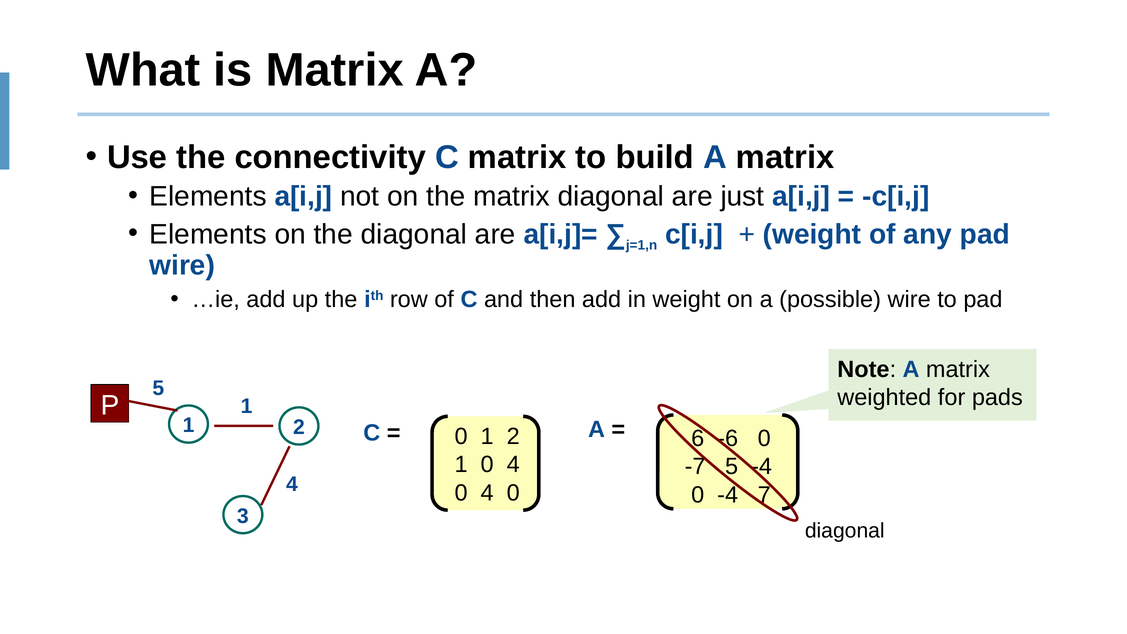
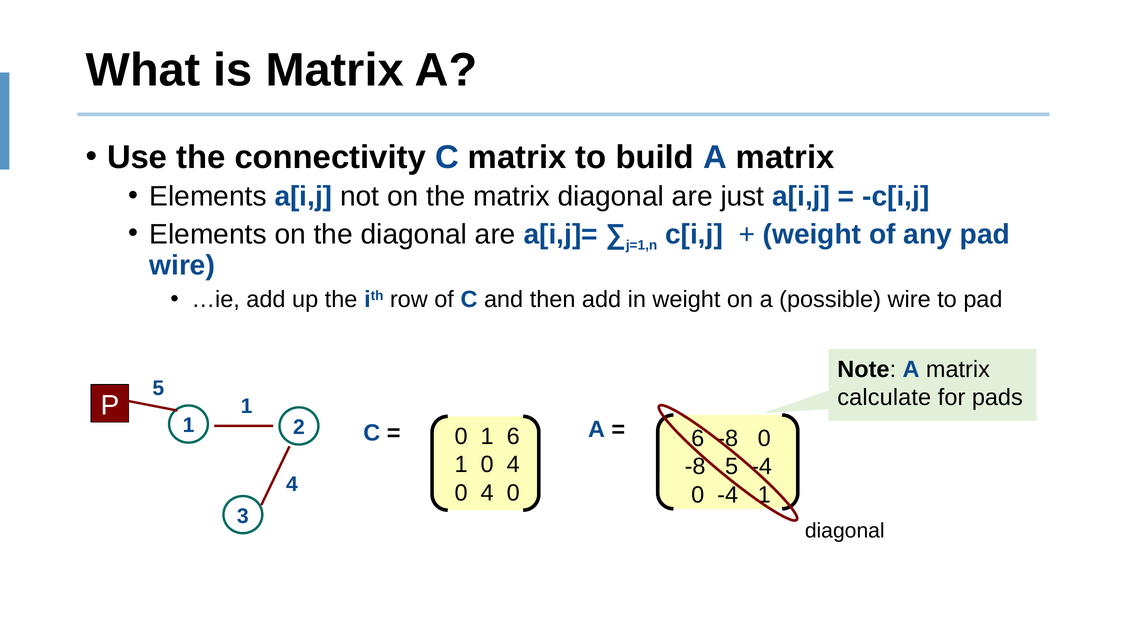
weighted: weighted -> calculate
6 -6: -6 -> -8
0 1 2: 2 -> 6
-7 at (695, 467): -7 -> -8
-4 7: 7 -> 1
